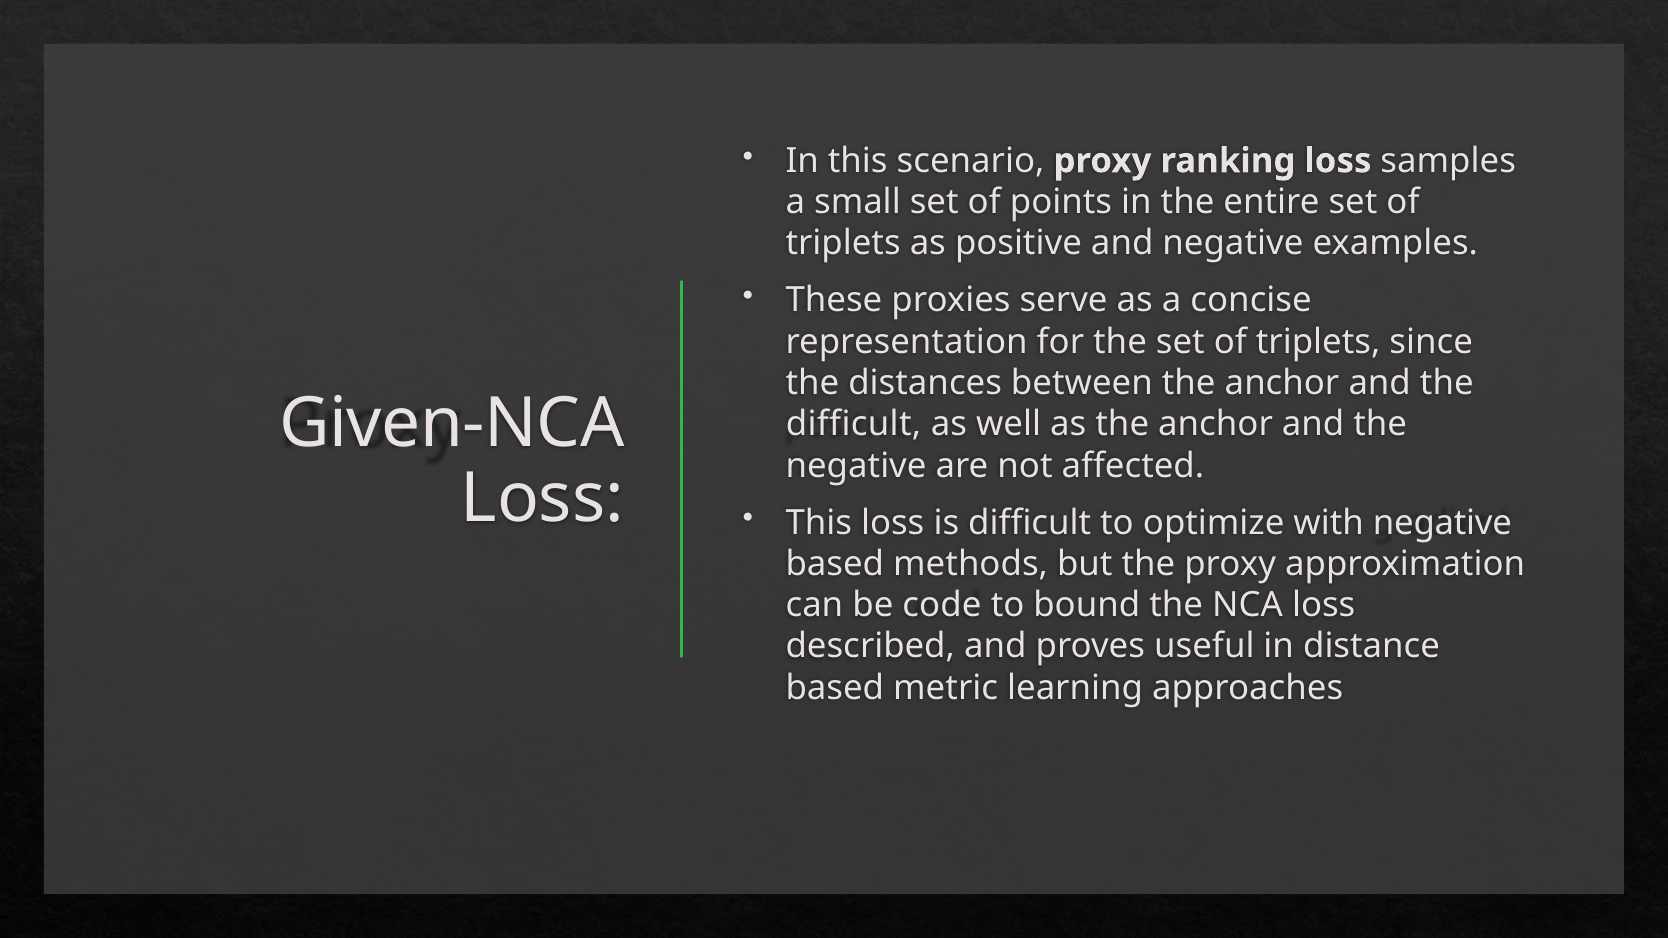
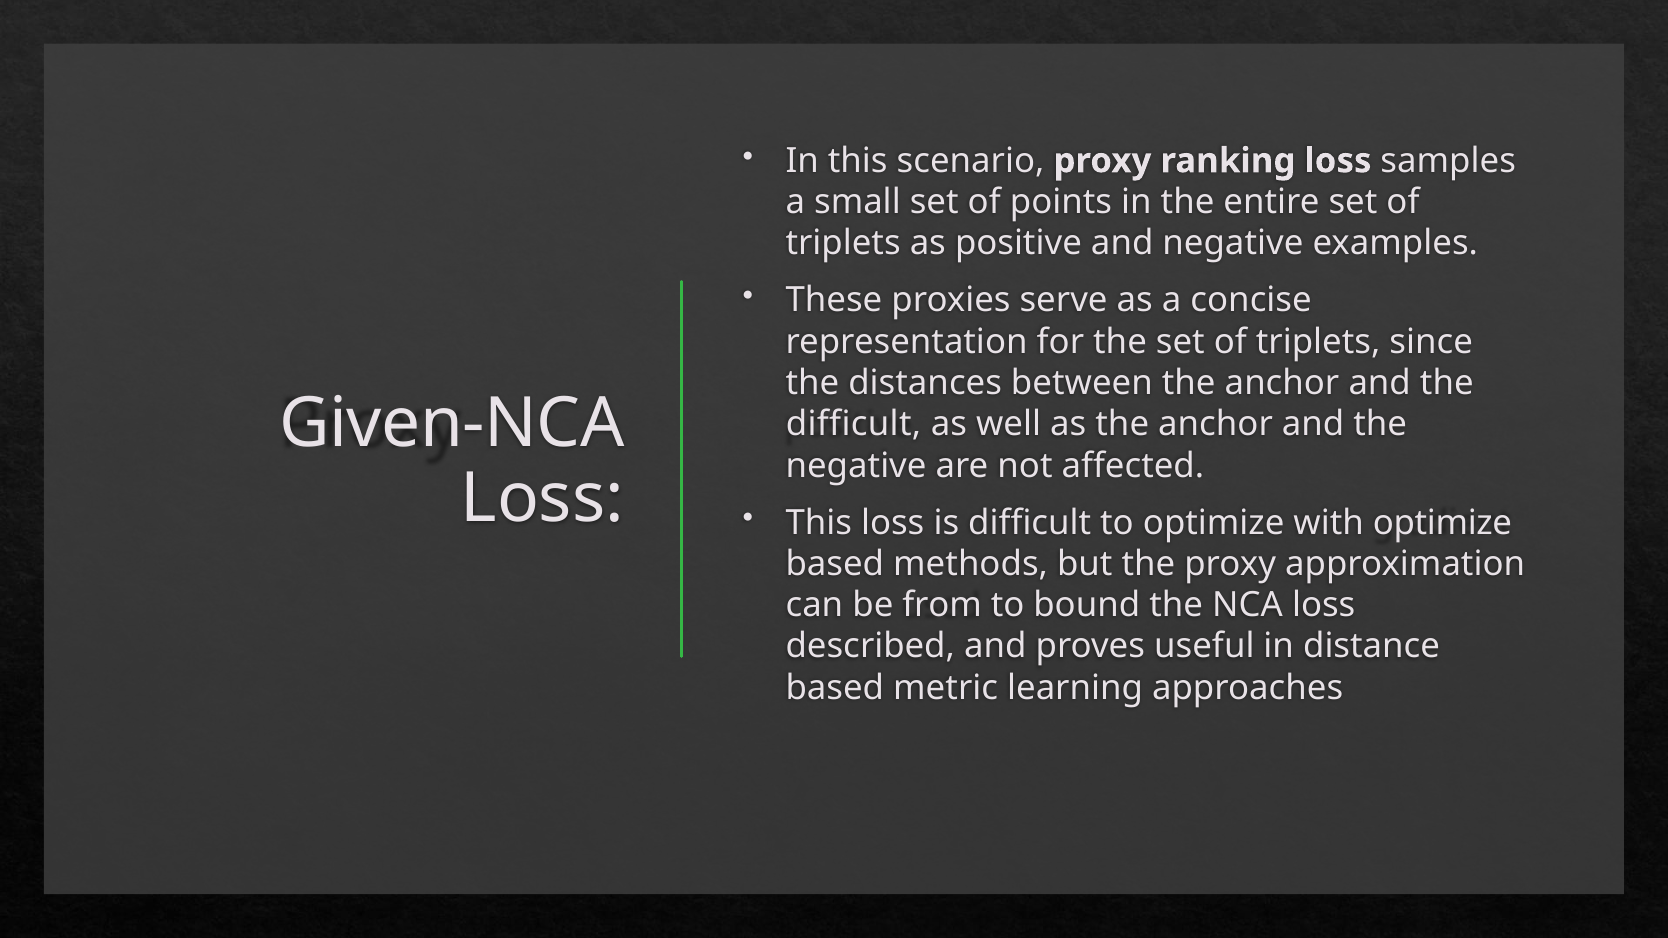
with negative: negative -> optimize
code: code -> from
